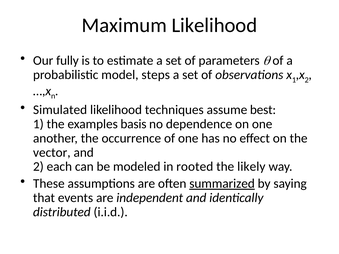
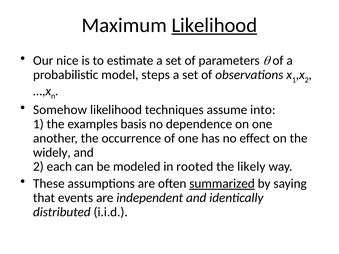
Likelihood at (214, 25) underline: none -> present
fully: fully -> nice
Simulated: Simulated -> Somehow
best: best -> into
vector: vector -> widely
